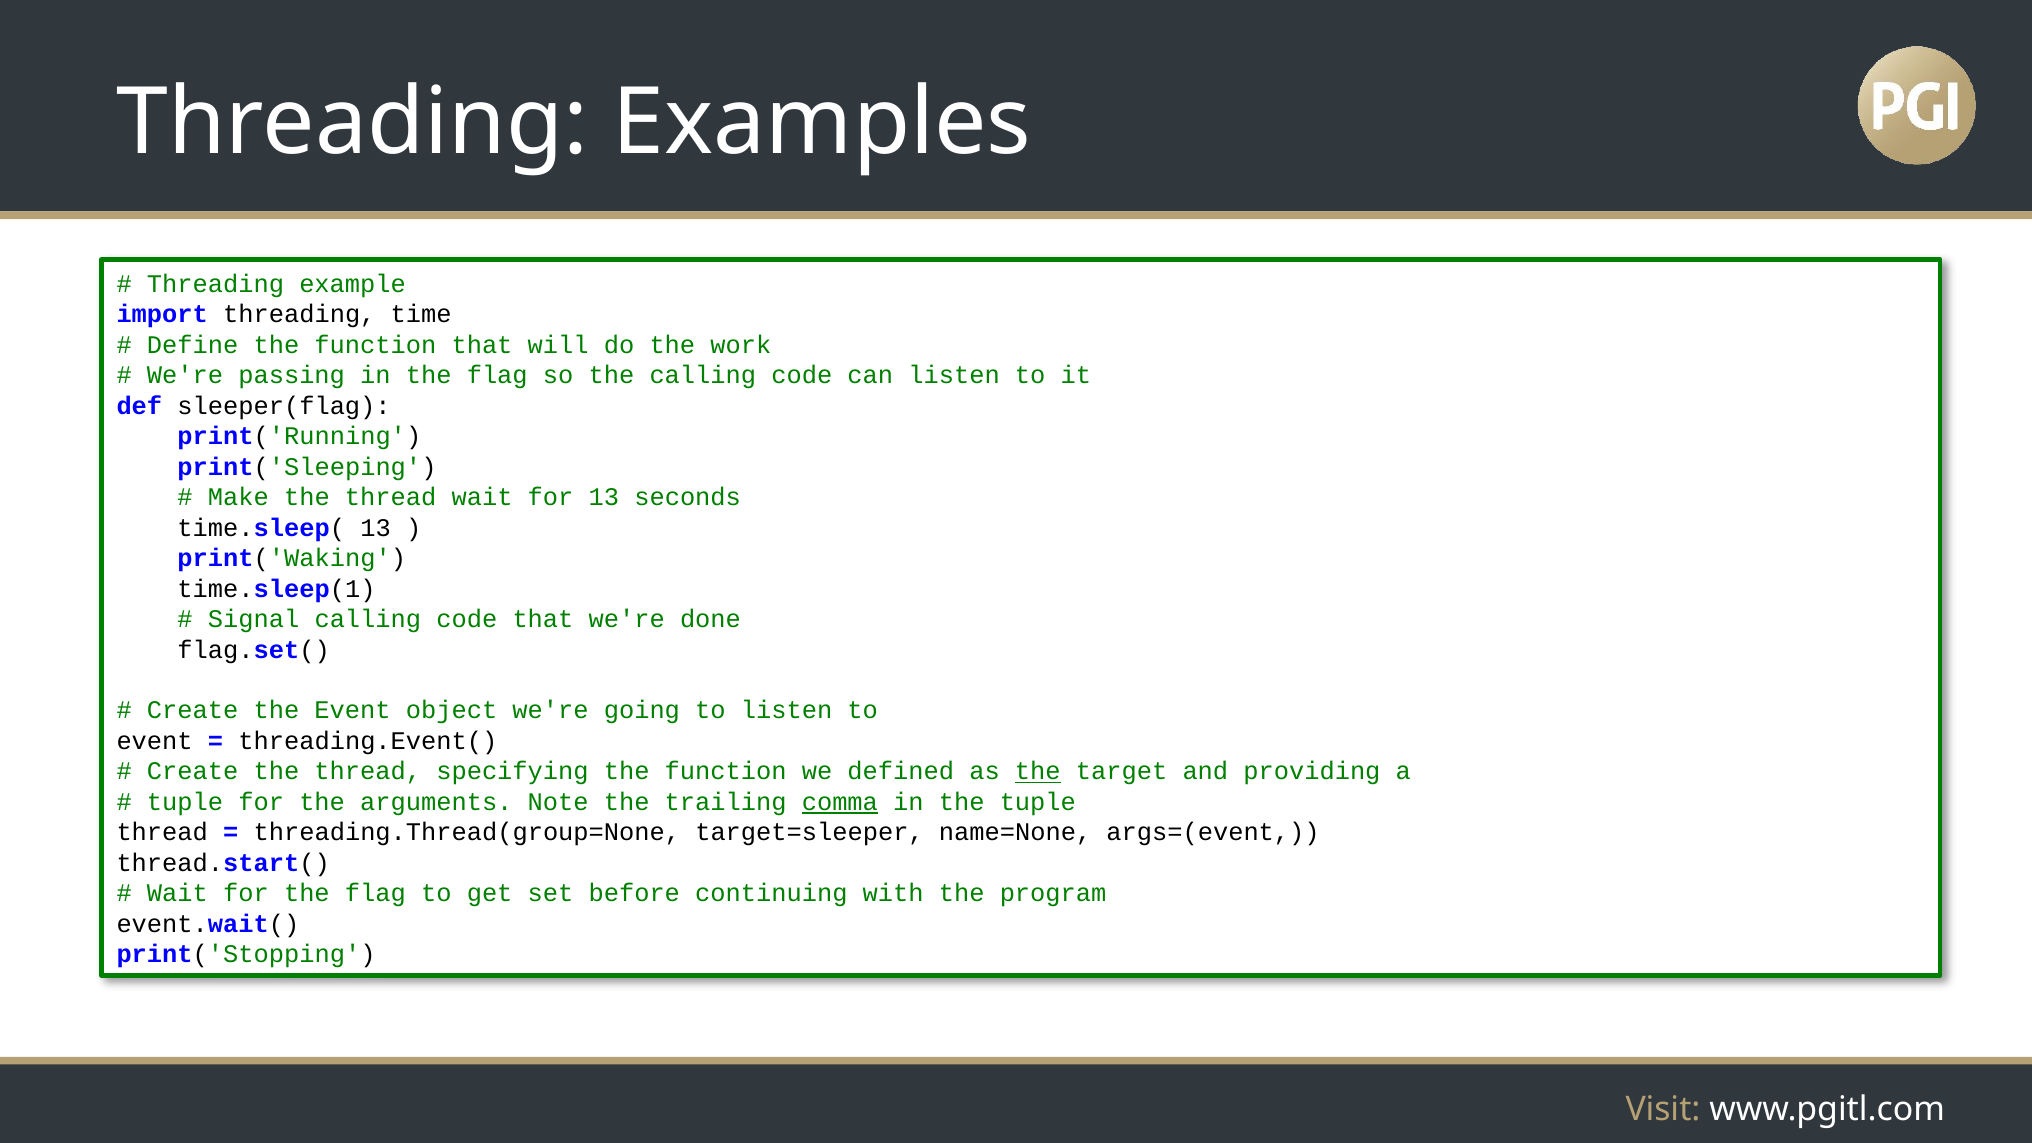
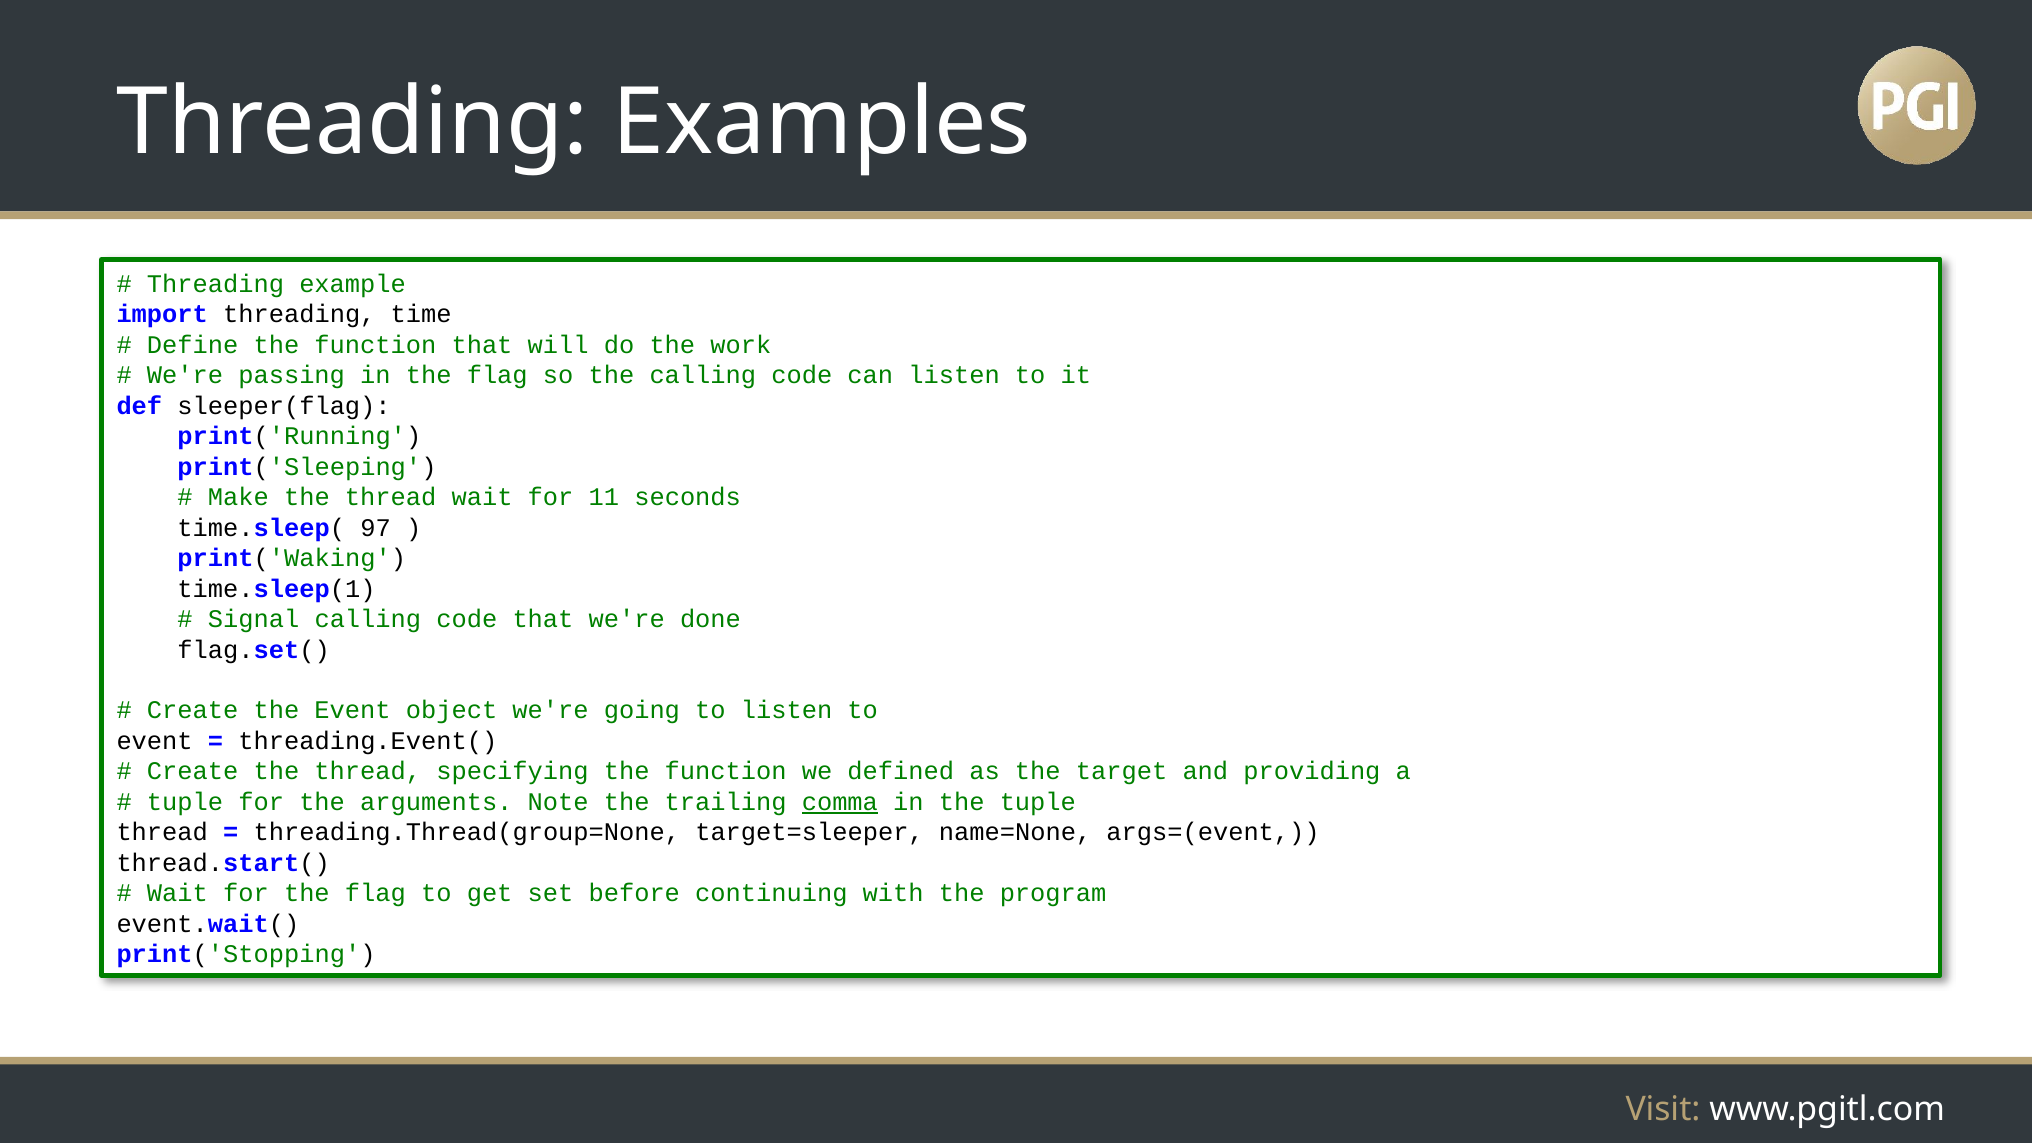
for 13: 13 -> 11
time.sleep( 13: 13 -> 97
the at (1038, 772) underline: present -> none
